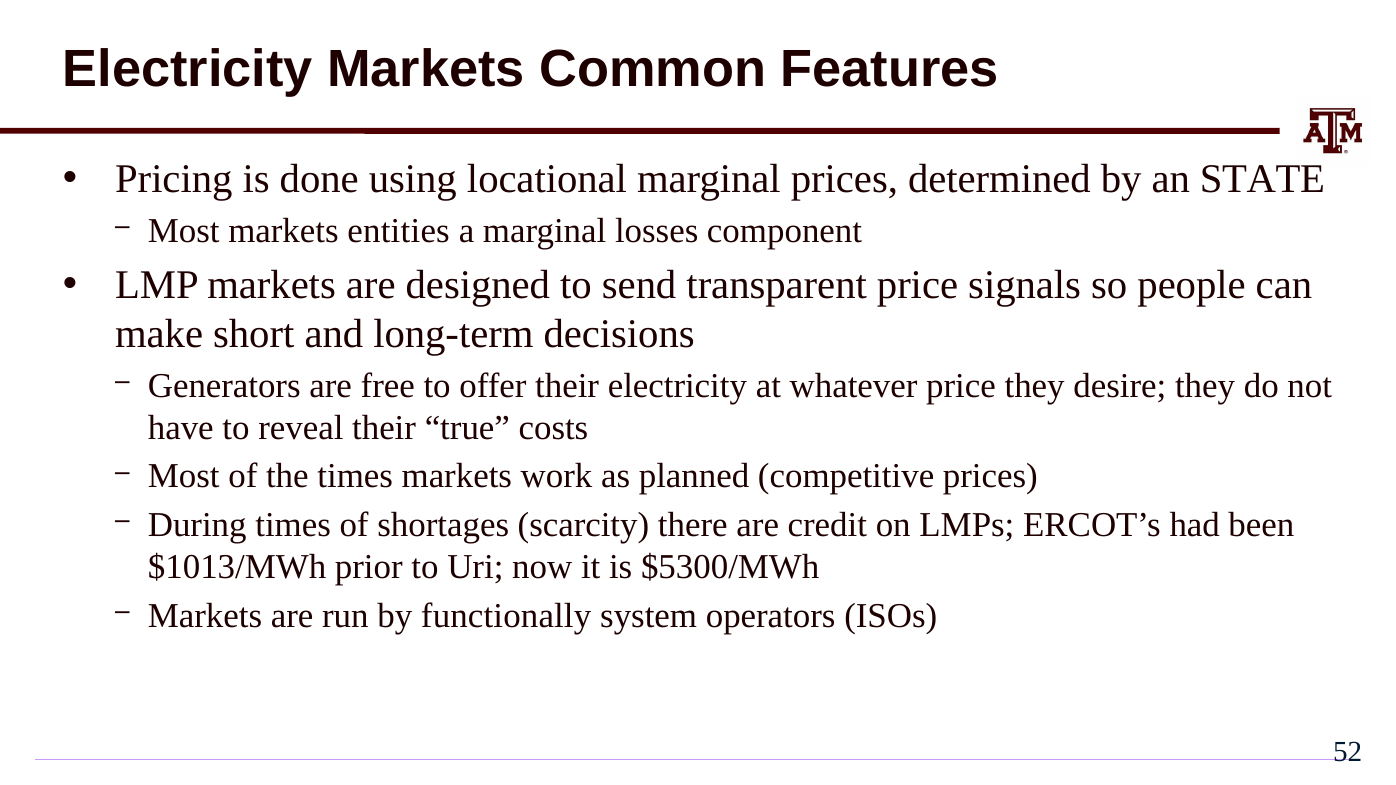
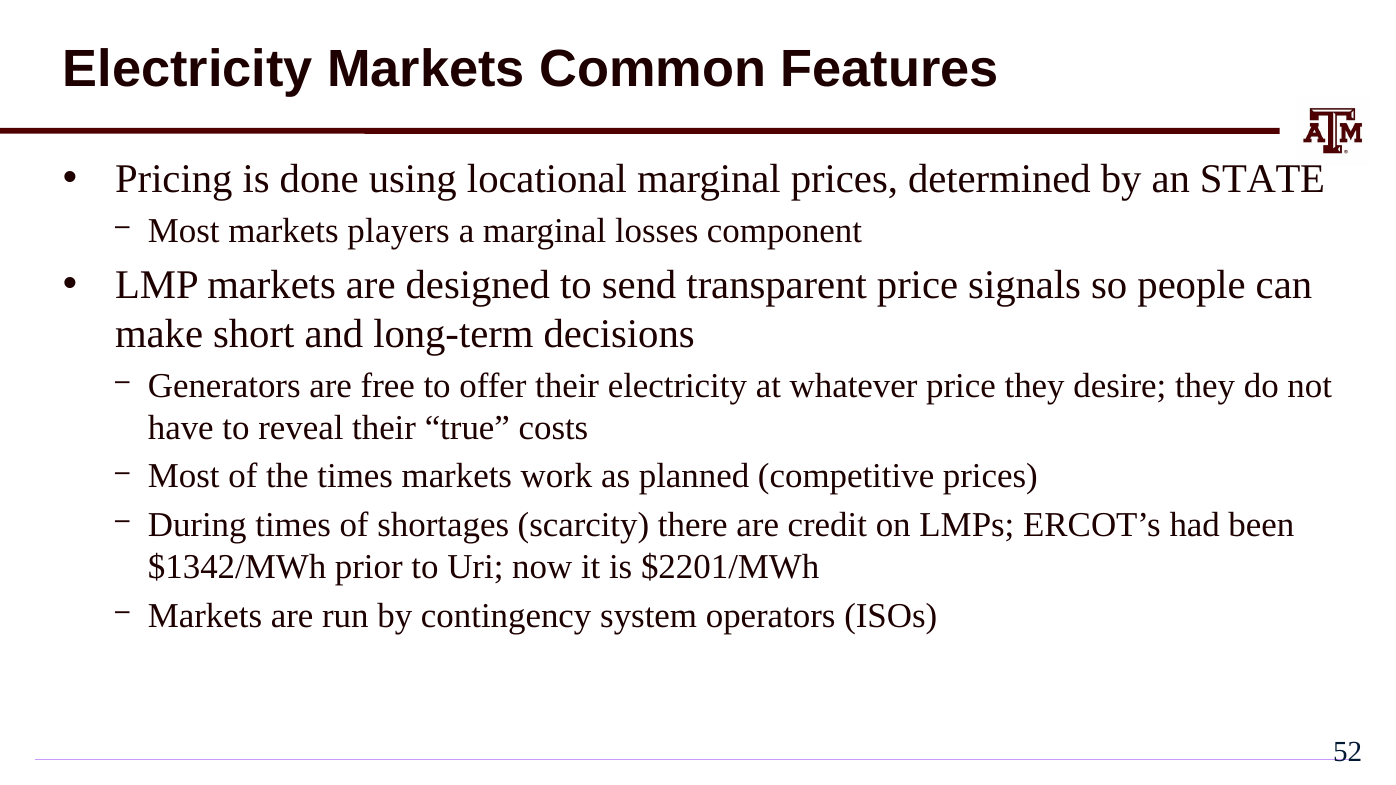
entities: entities -> players
$1013/MWh: $1013/MWh -> $1342/MWh
$5300/MWh: $5300/MWh -> $2201/MWh
functionally: functionally -> contingency
